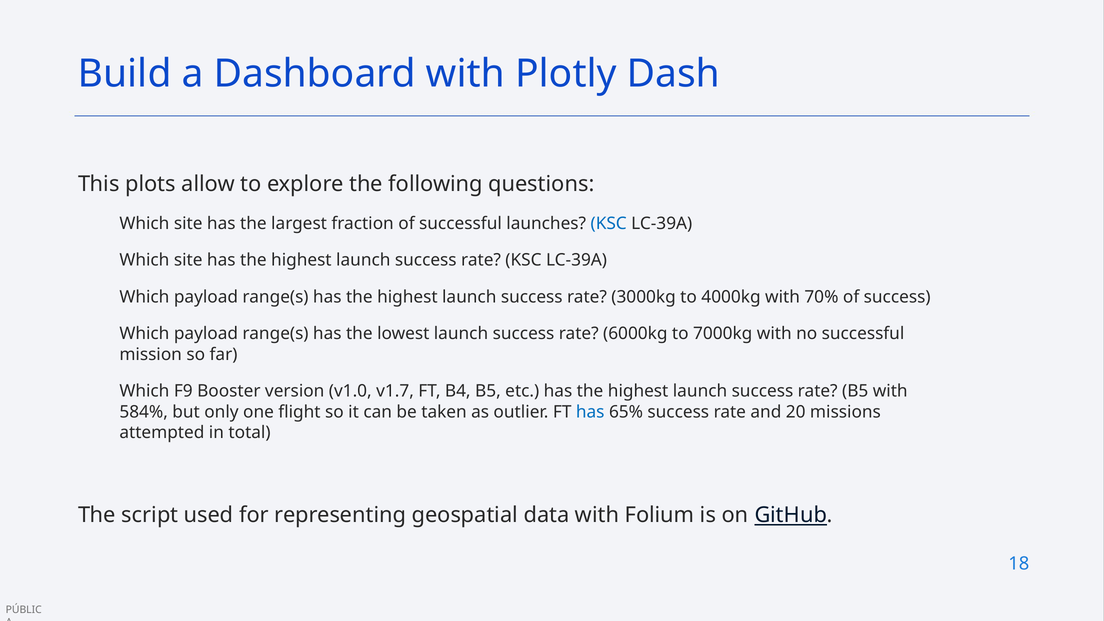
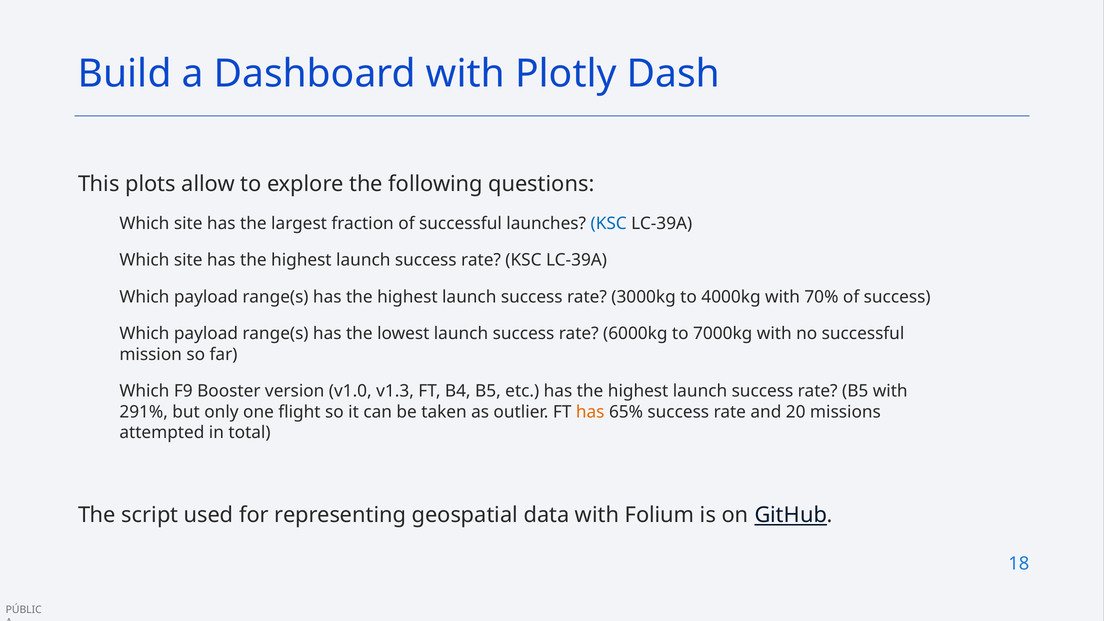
v1.7: v1.7 -> v1.3
584%: 584% -> 291%
has at (590, 412) colour: blue -> orange
